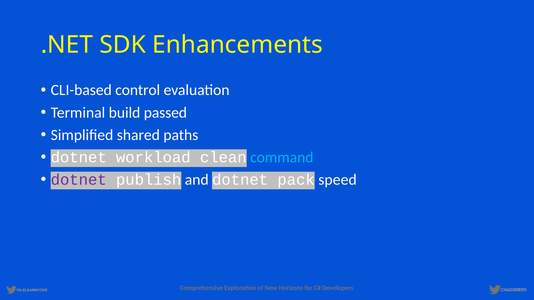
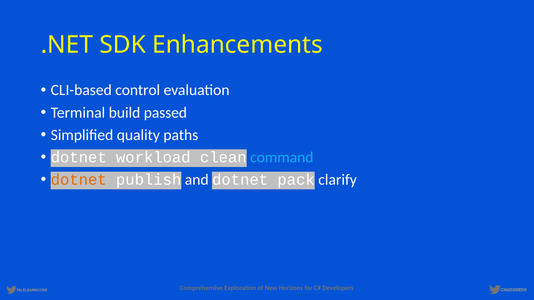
shared: shared -> quality
dotnet at (79, 180) colour: purple -> orange
speed: speed -> clarify
